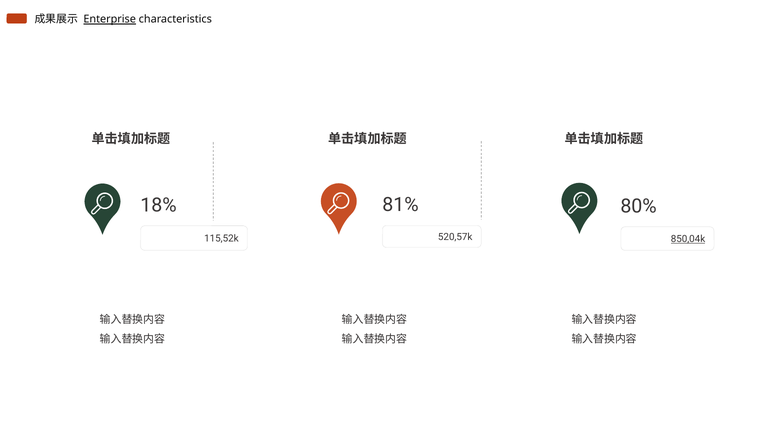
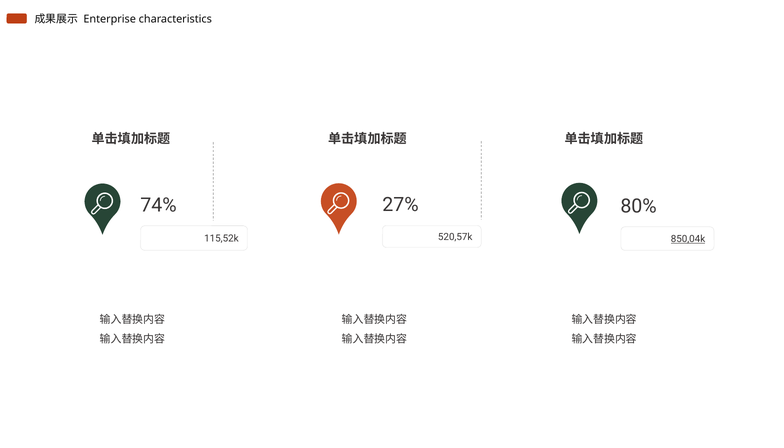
Enterprise underline: present -> none
81%: 81% -> 27%
18%: 18% -> 74%
